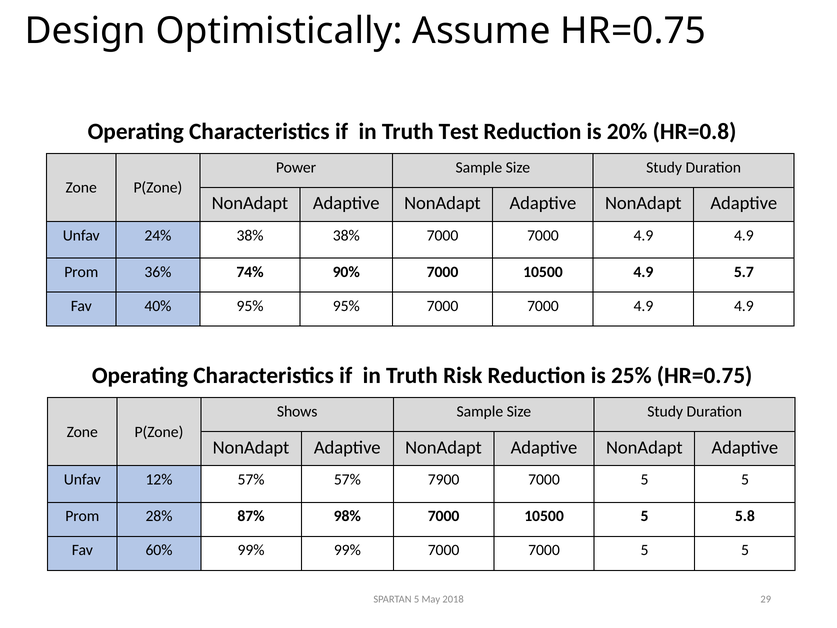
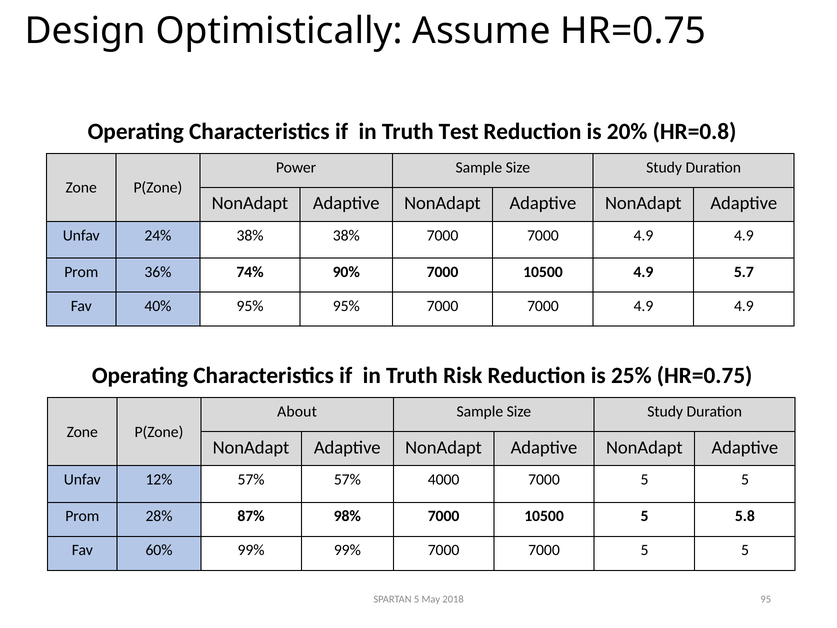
Shows: Shows -> About
7900: 7900 -> 4000
29: 29 -> 95
